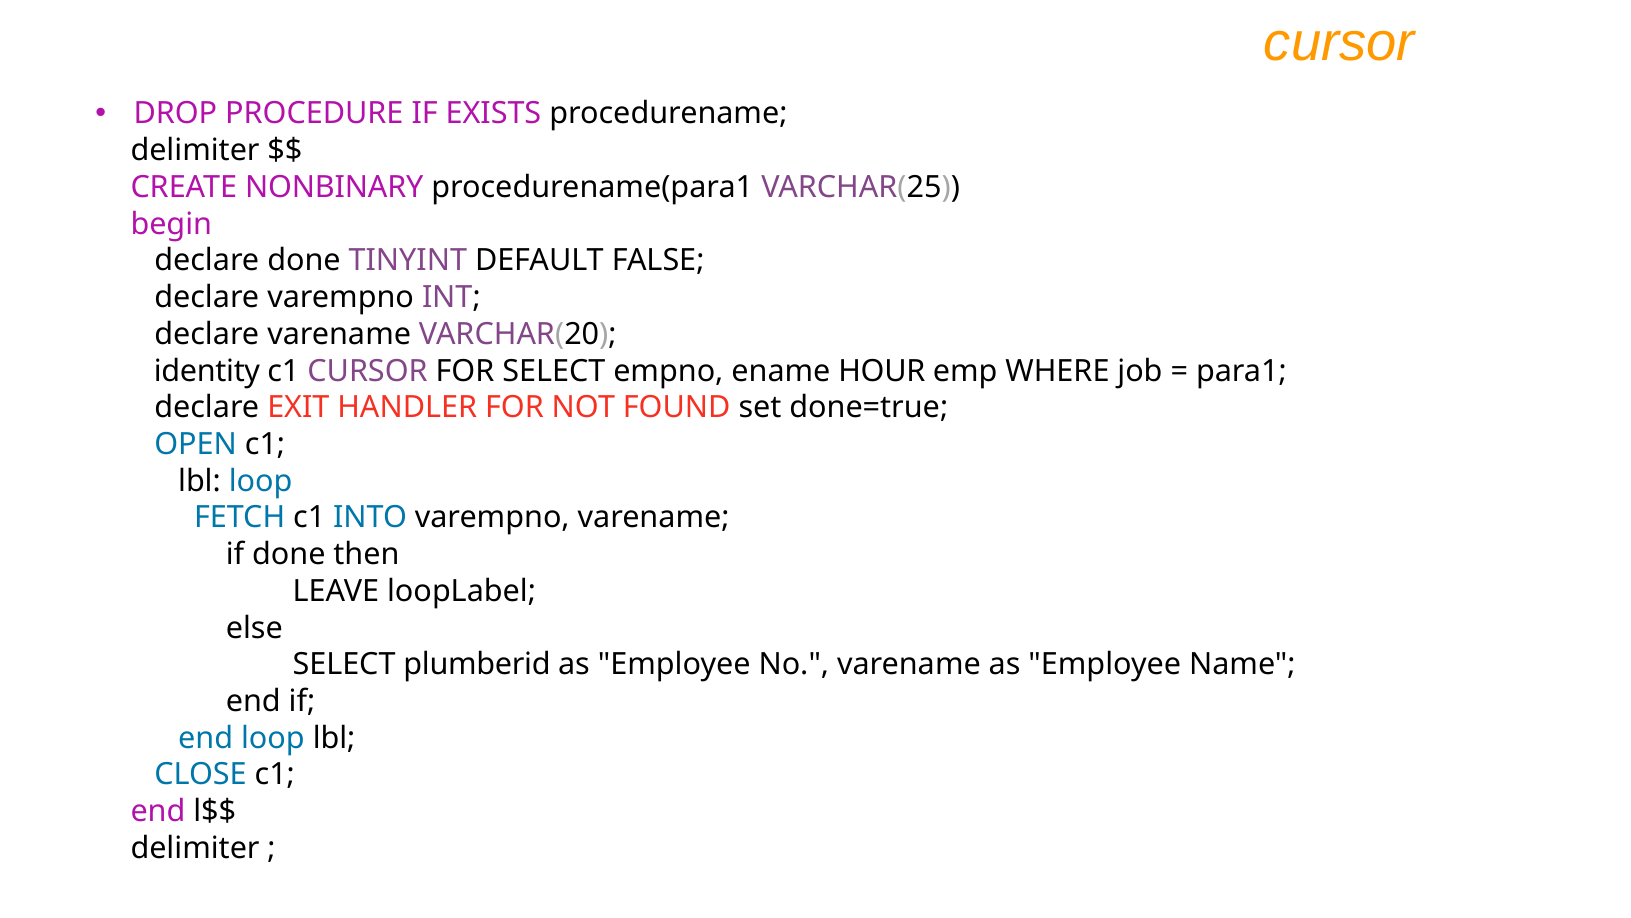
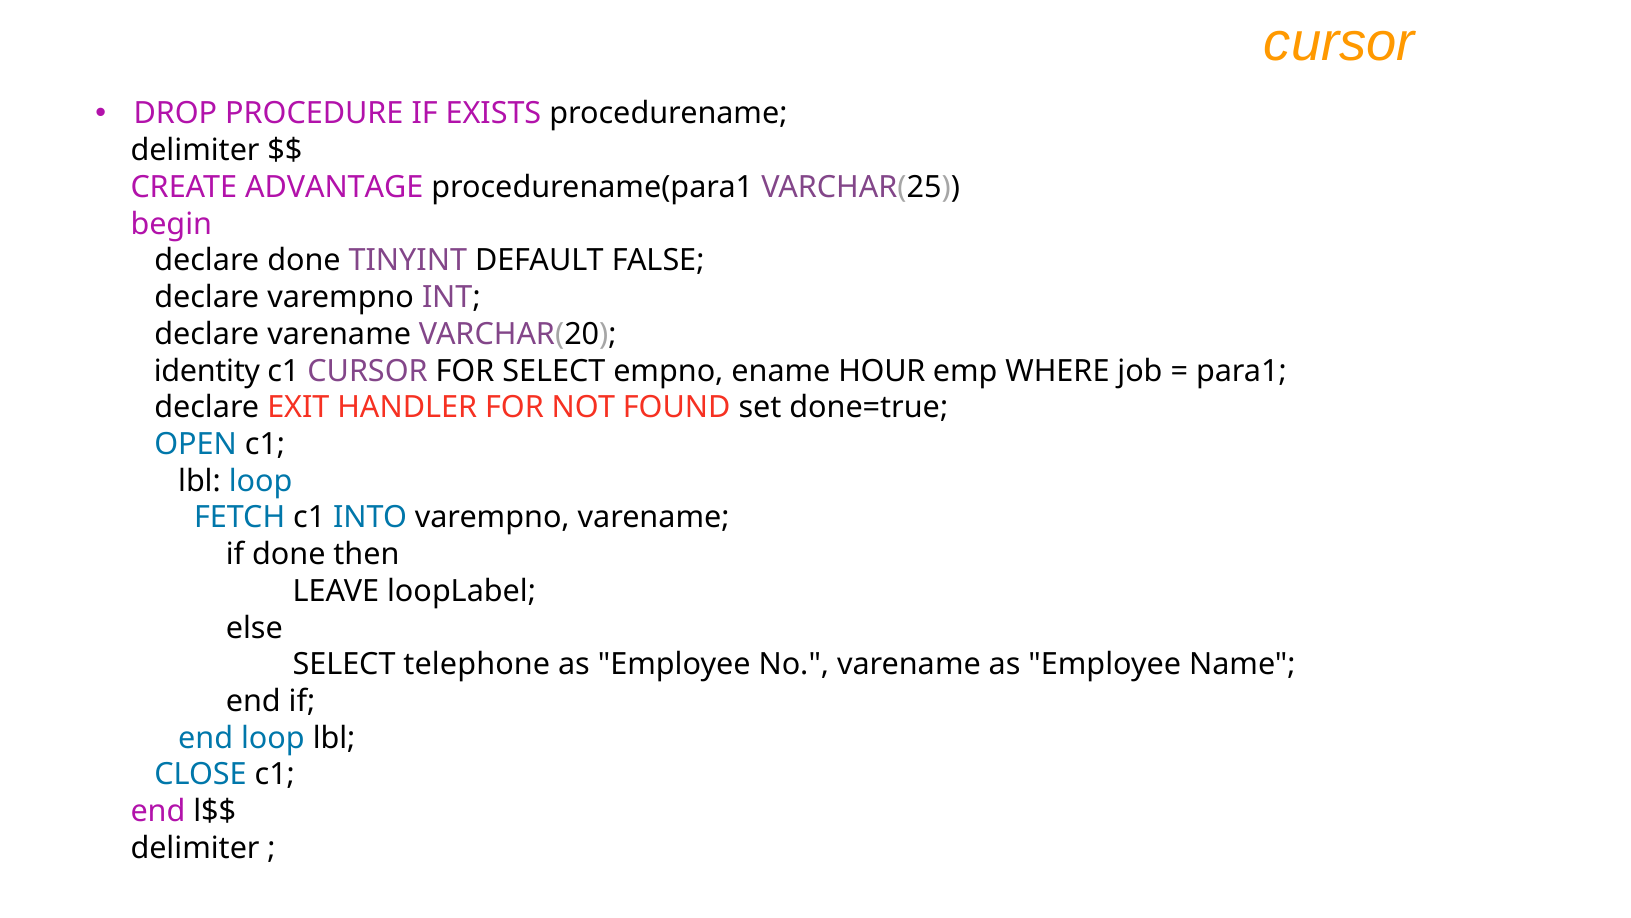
NONBINARY: NONBINARY -> ADVANTAGE
plumberid: plumberid -> telephone
